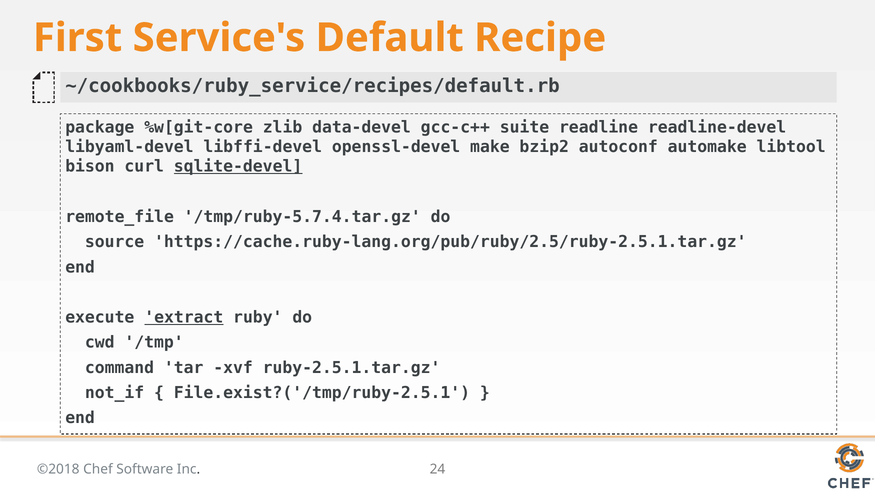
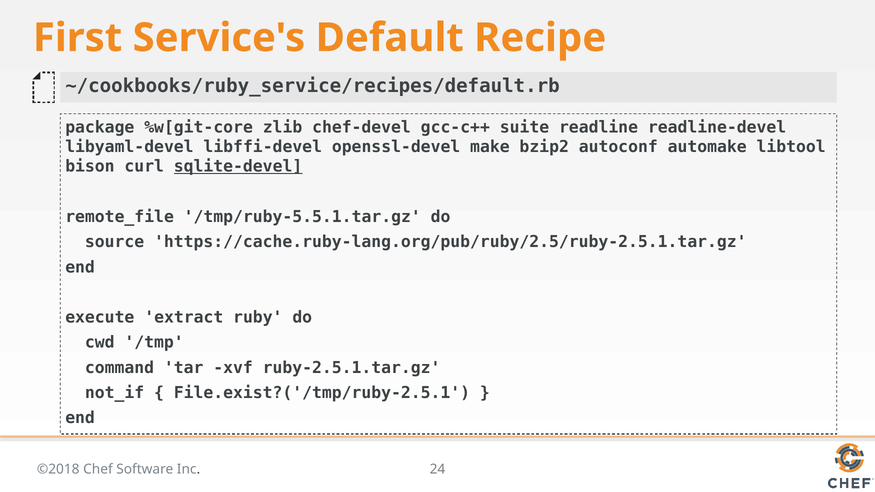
data-devel: data-devel -> chef-devel
/tmp/ruby-5.7.4.tar.gz: /tmp/ruby-5.7.4.tar.gz -> /tmp/ruby-5.5.1.tar.gz
extract underline: present -> none
